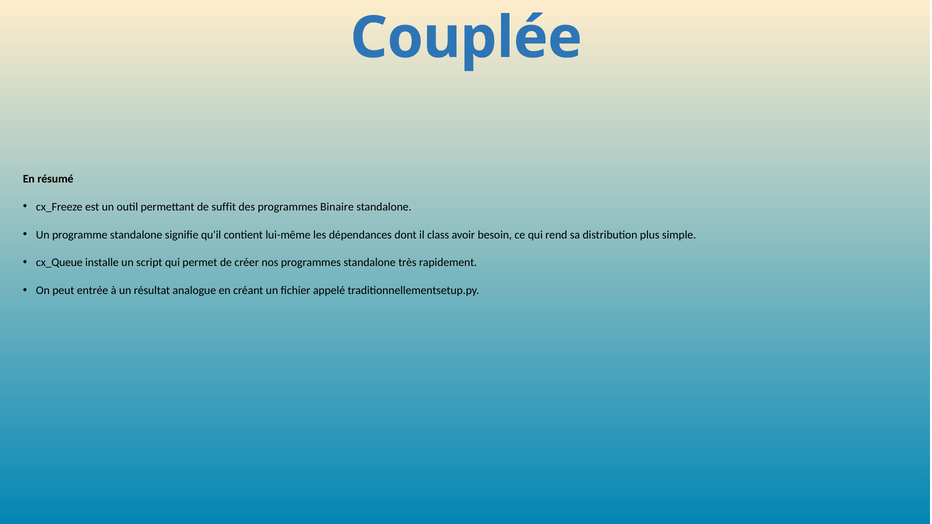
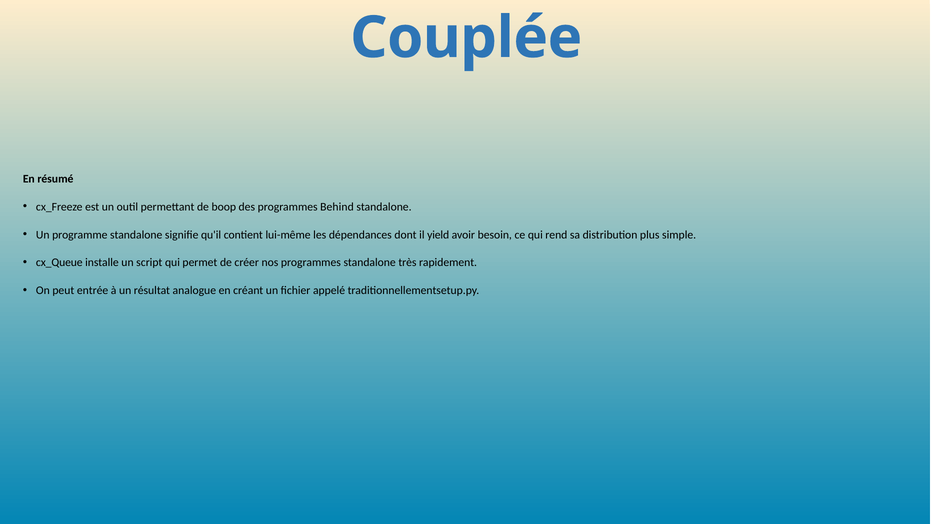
suffit: suffit -> boop
Binaire: Binaire -> Behind
class: class -> yield
